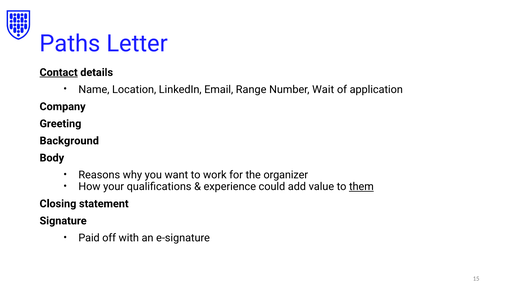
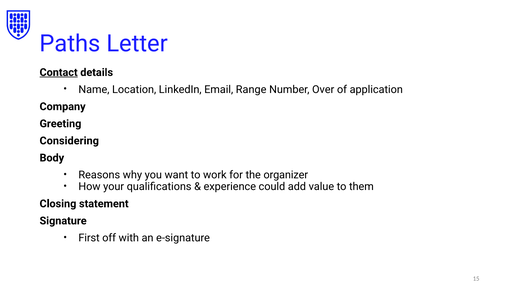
Wait: Wait -> Over
Background: Background -> Considering
them underline: present -> none
Paid: Paid -> First
